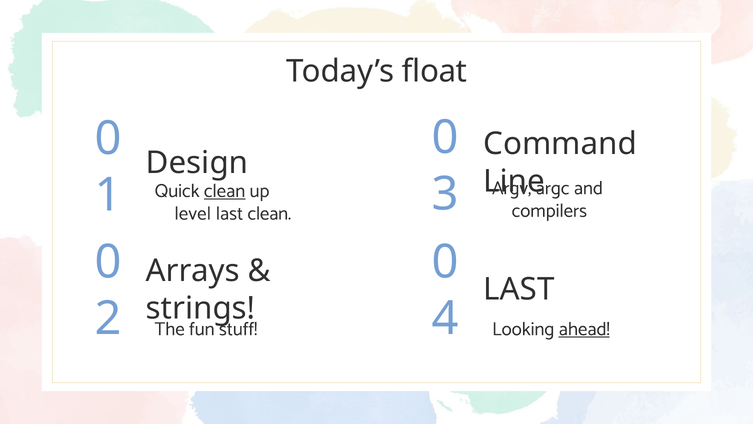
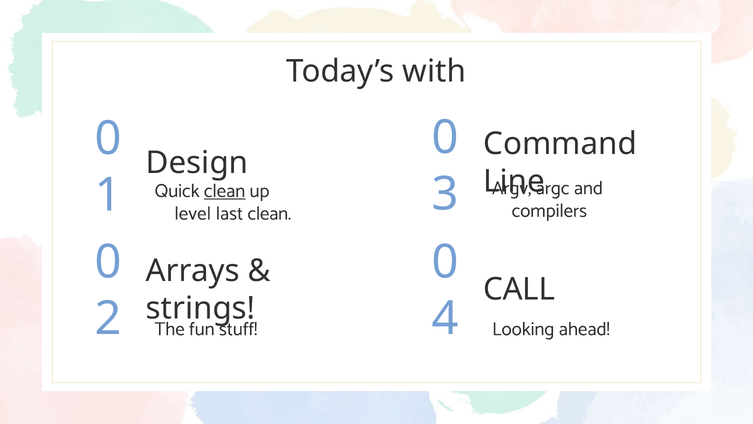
float: float -> with
LAST at (519, 289): LAST -> CALL
ahead underline: present -> none
